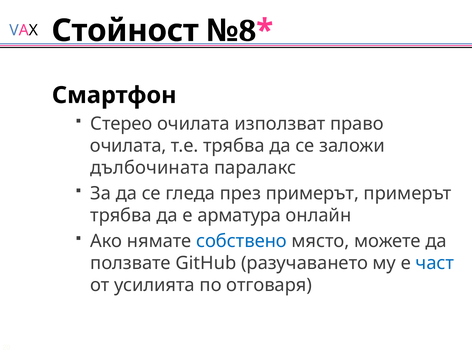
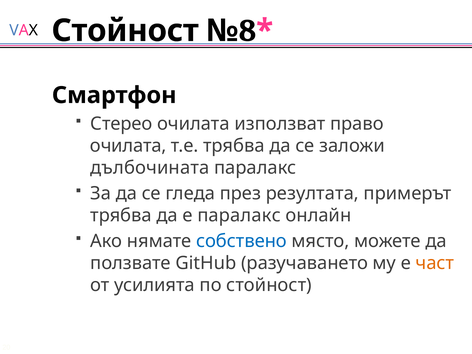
през примерът: примерът -> резултата
е арматура: арматура -> паралакс
част colour: blue -> orange
по отговаря: отговаря -> стойност
